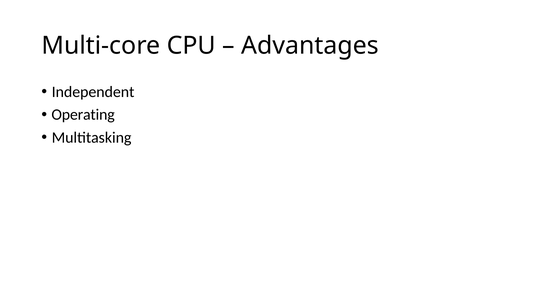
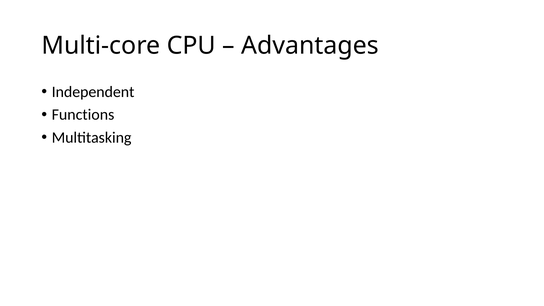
Operating: Operating -> Functions
